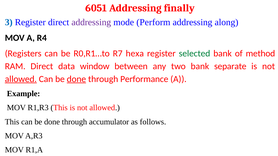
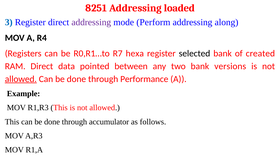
6051: 6051 -> 8251
finally: finally -> loaded
selected colour: green -> black
method: method -> created
window: window -> pointed
separate: separate -> versions
done at (76, 79) underline: present -> none
